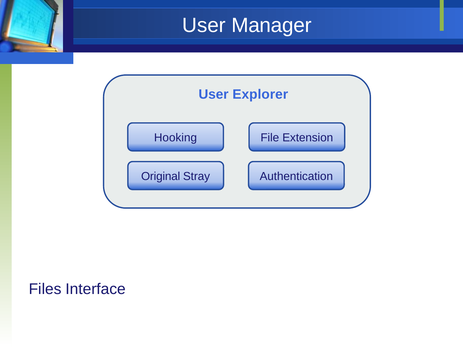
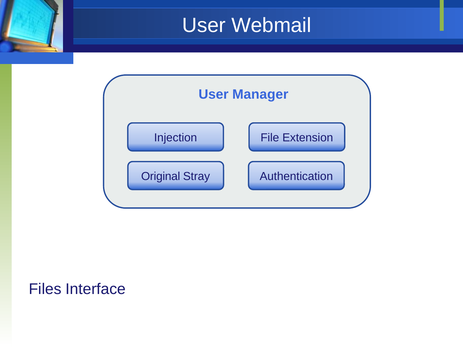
Manager: Manager -> Webmail
Explorer: Explorer -> Manager
Hooking: Hooking -> Injection
